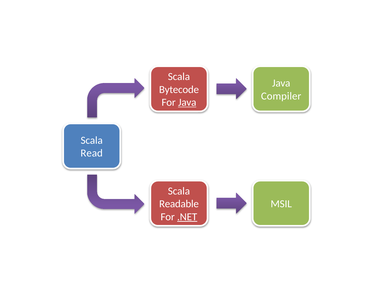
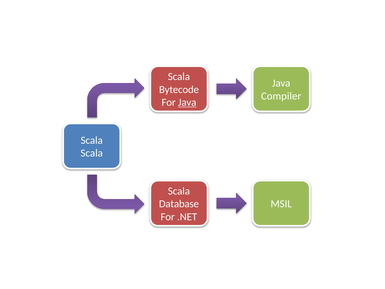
Read at (92, 153): Read -> Scala
Readable: Readable -> Database
.NET underline: present -> none
